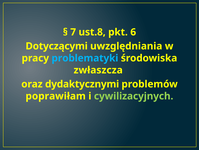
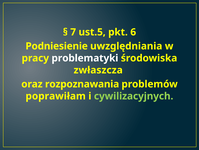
ust.8: ust.8 -> ust.5
Dotyczącymi: Dotyczącymi -> Podniesienie
problematyki colour: light blue -> white
dydaktycznymi: dydaktycznymi -> rozpoznawania
